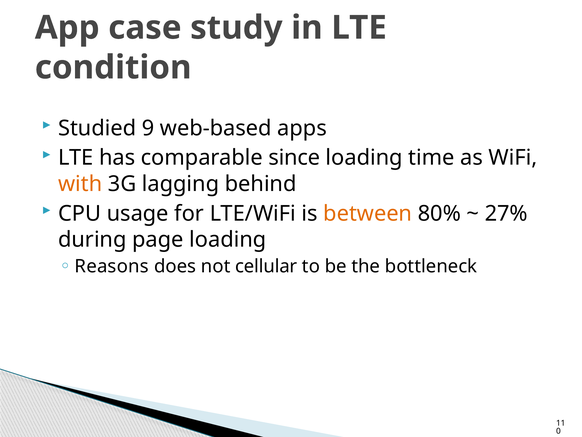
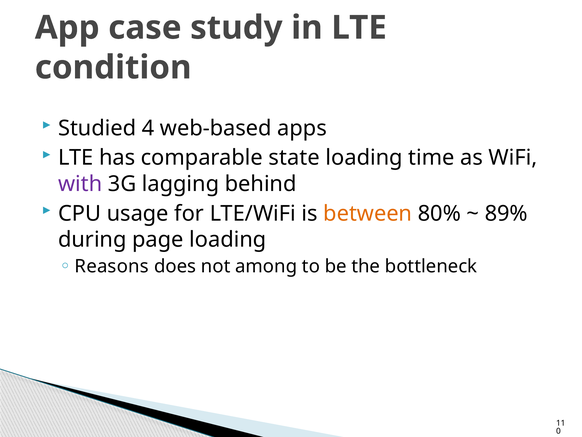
9: 9 -> 4
since: since -> state
with colour: orange -> purple
27%: 27% -> 89%
cellular: cellular -> among
